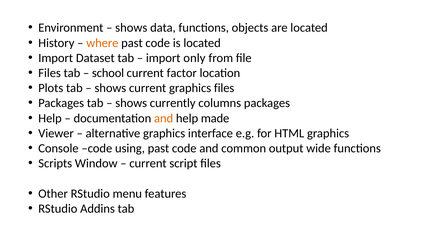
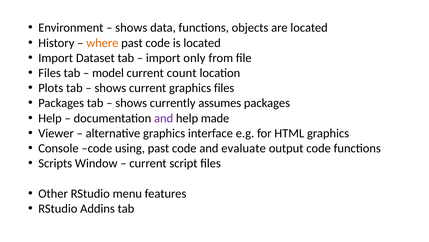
school: school -> model
factor: factor -> count
columns: columns -> assumes
and at (164, 118) colour: orange -> purple
common: common -> evaluate
output wide: wide -> code
